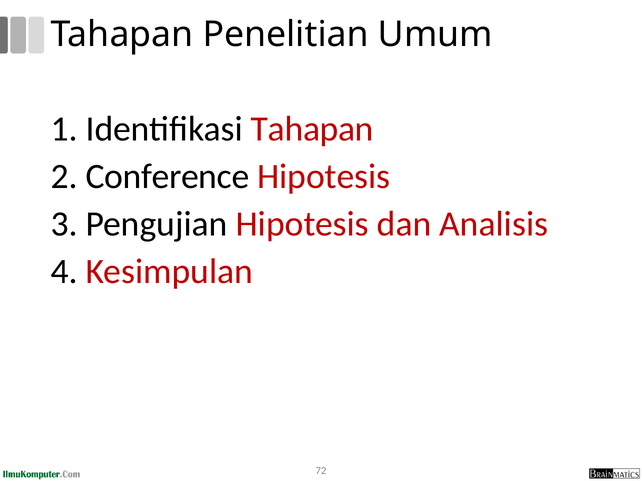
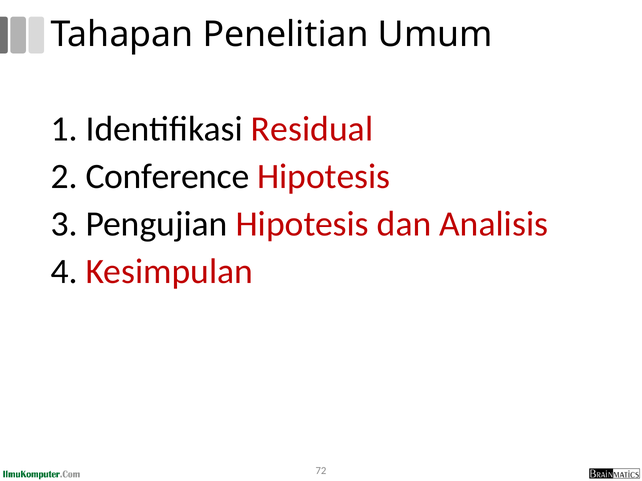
Identifikasi Tahapan: Tahapan -> Residual
